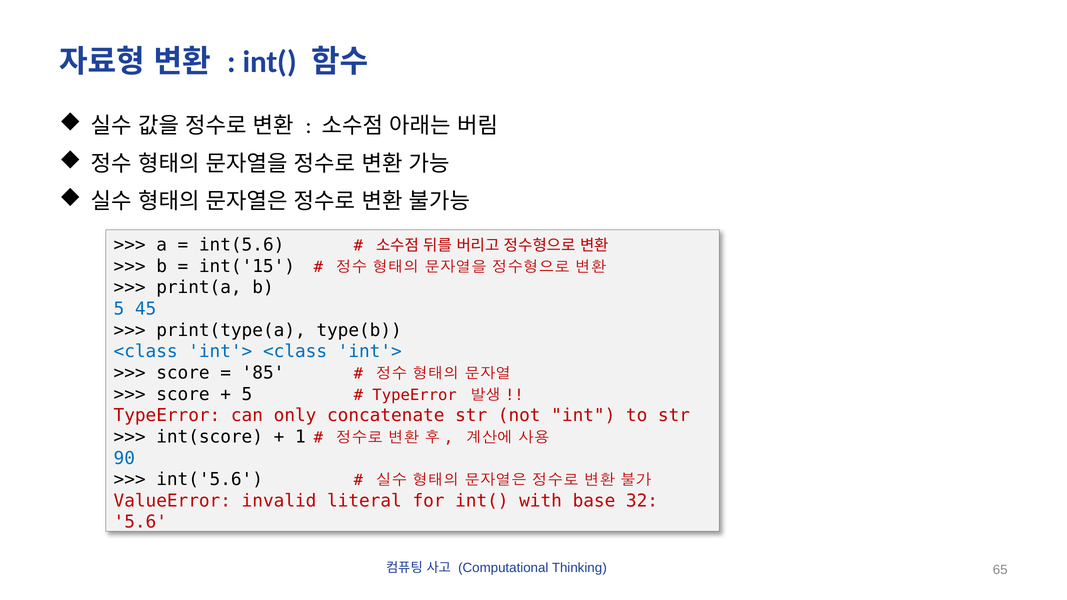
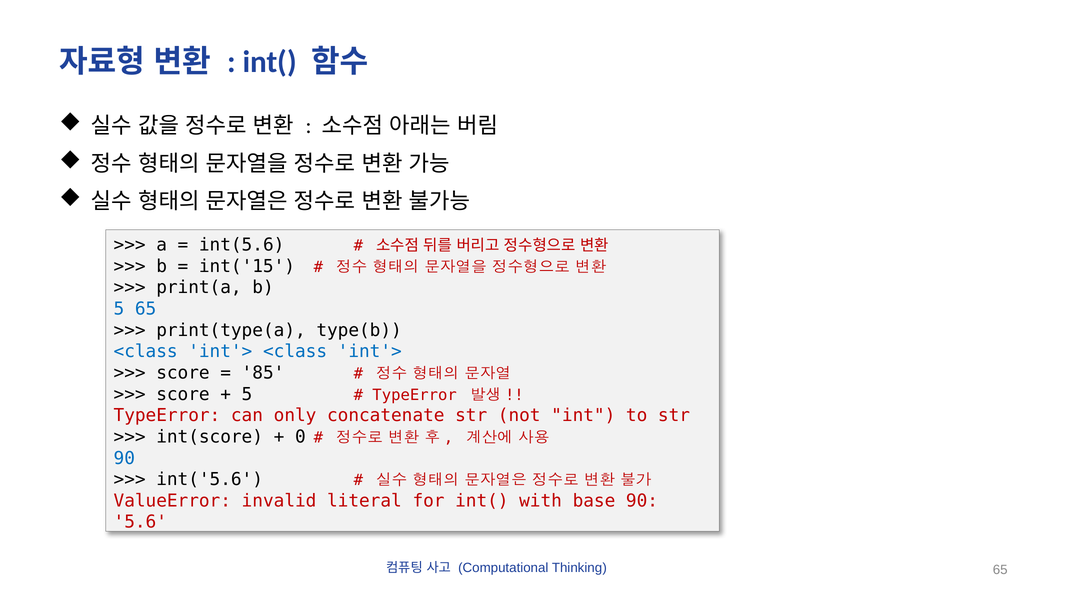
5 45: 45 -> 65
1: 1 -> 0
base 32: 32 -> 90
